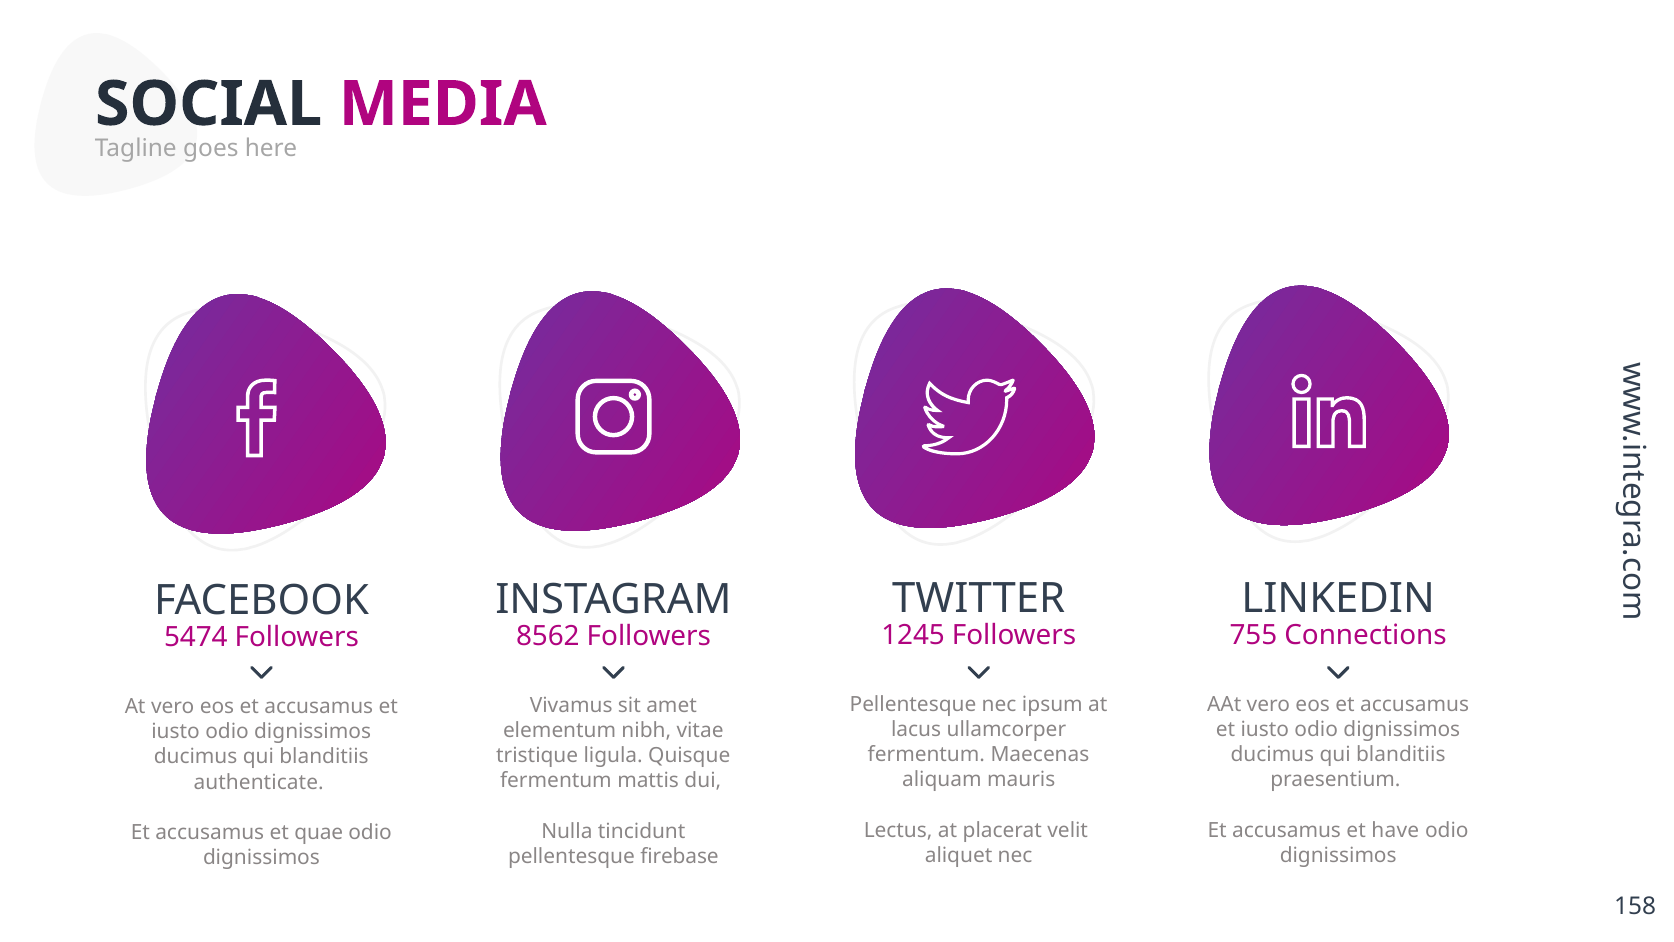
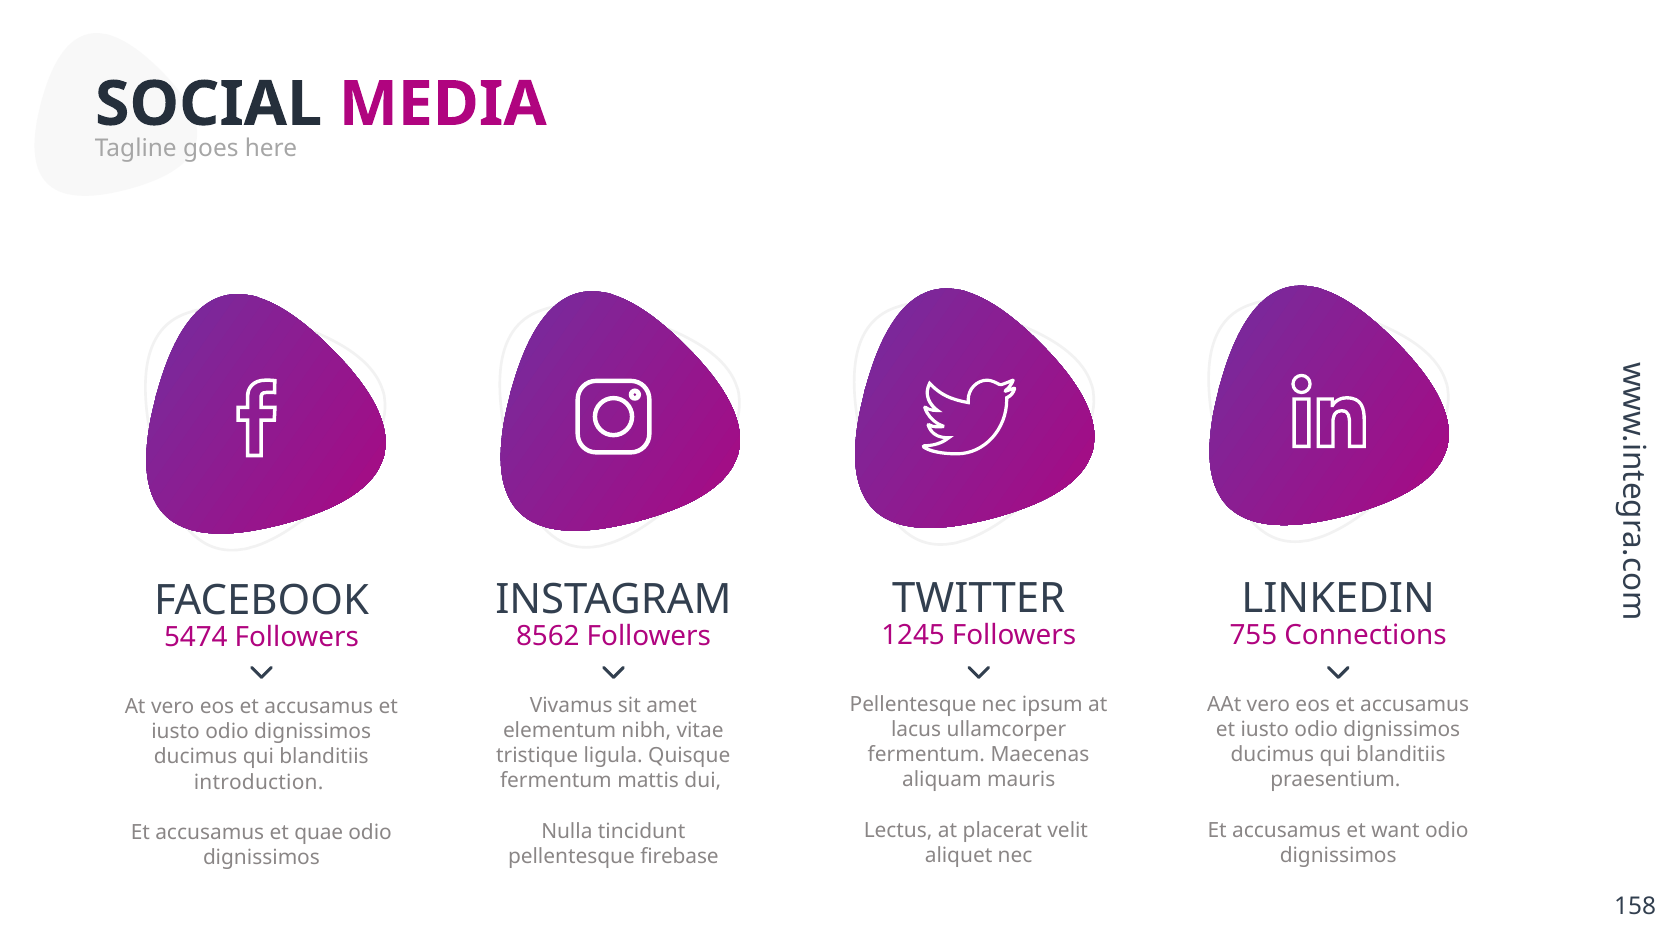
authenticate: authenticate -> introduction
have: have -> want
